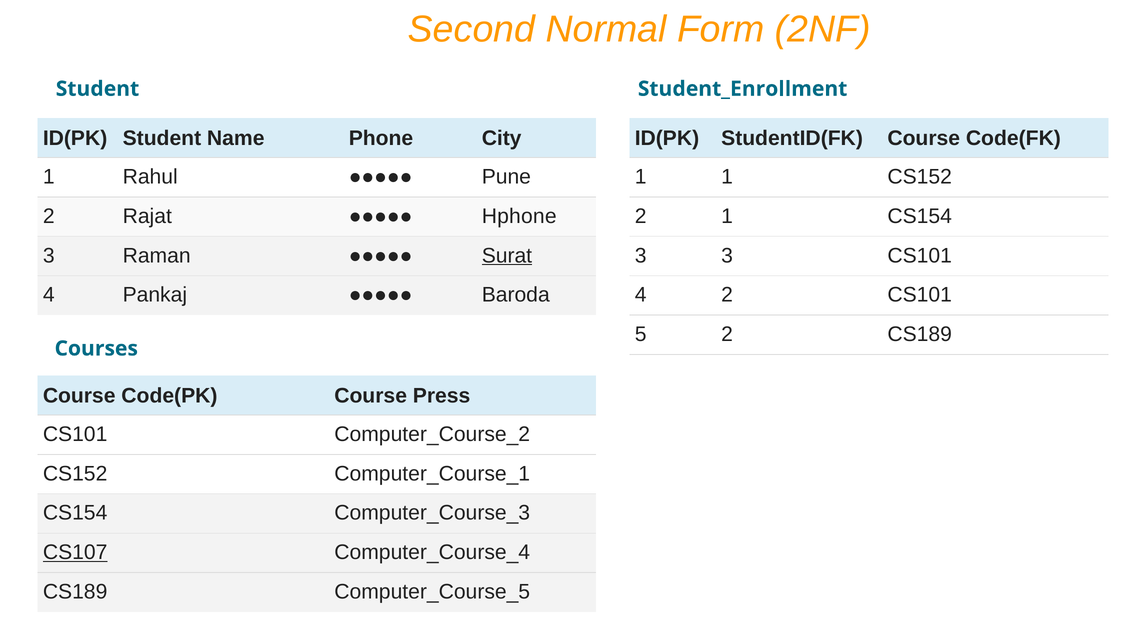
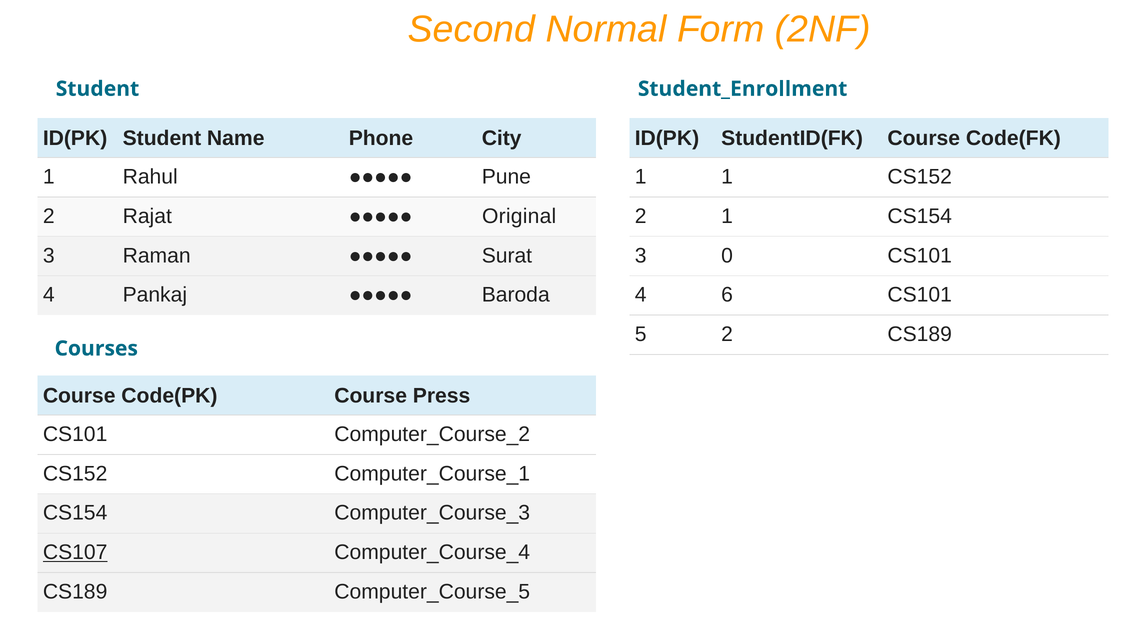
Hphone: Hphone -> Original
Surat underline: present -> none
3 3: 3 -> 0
4 2: 2 -> 6
